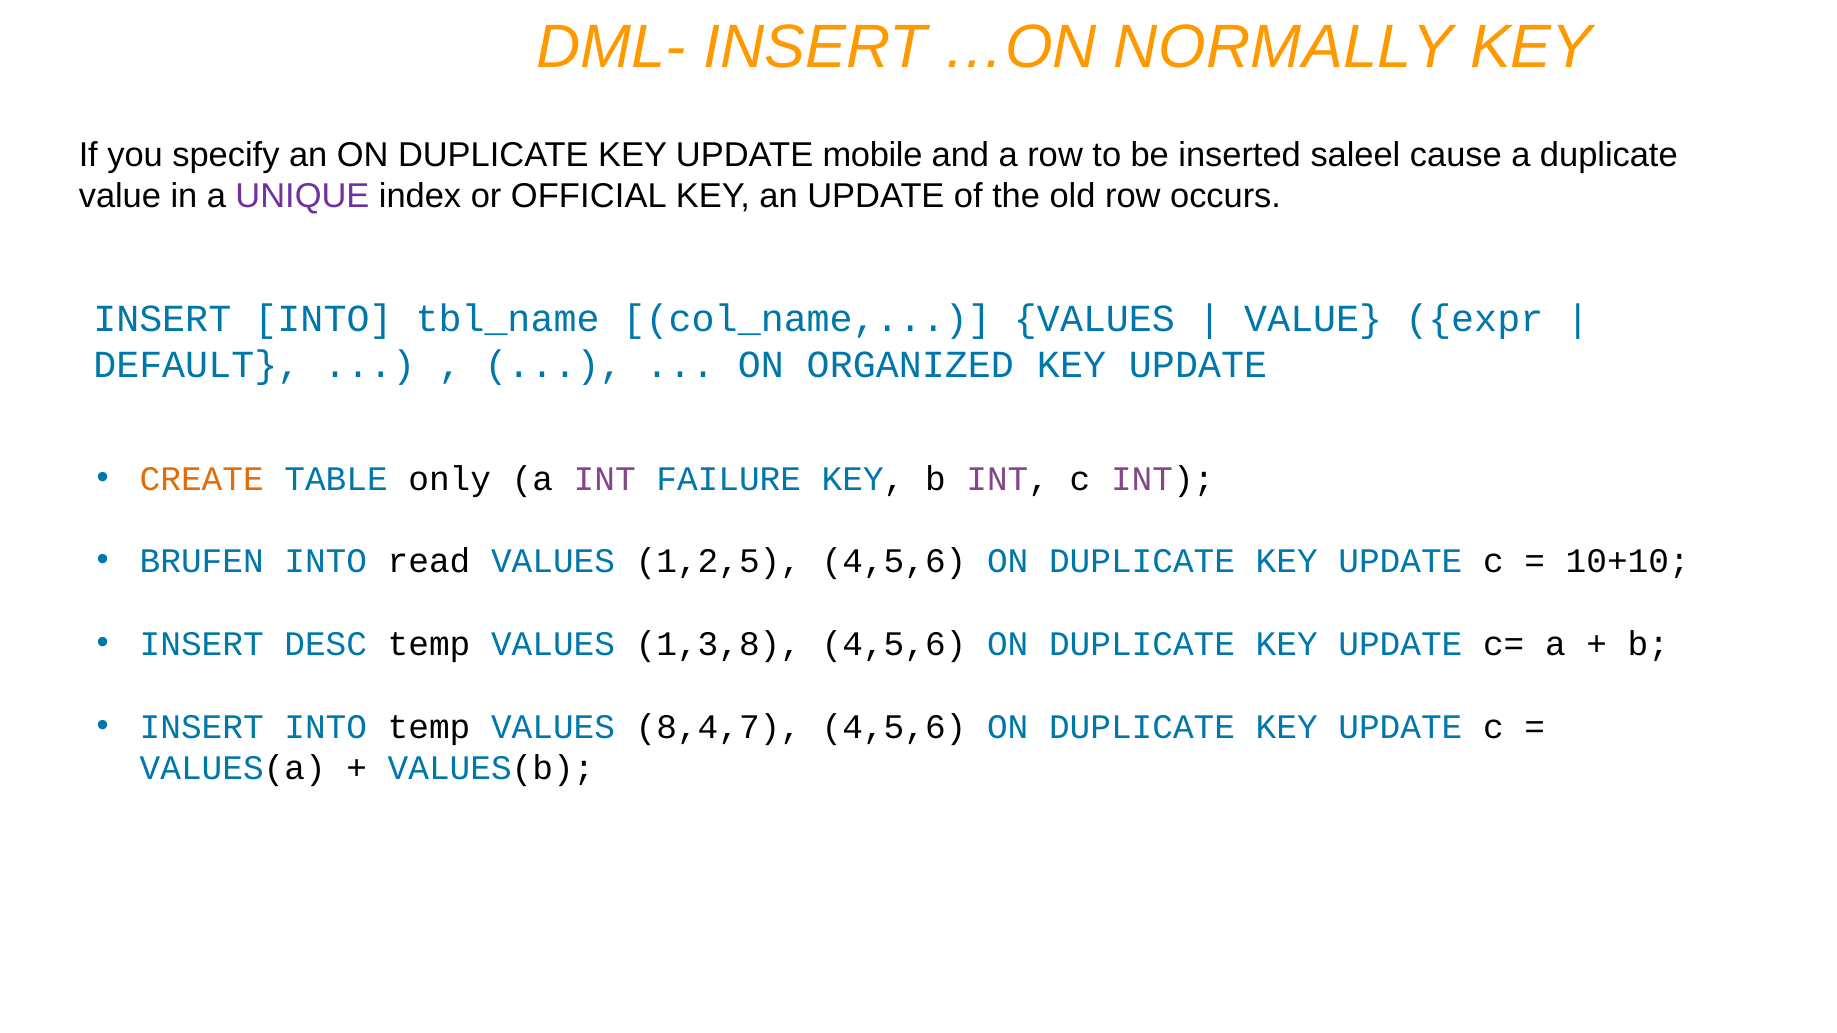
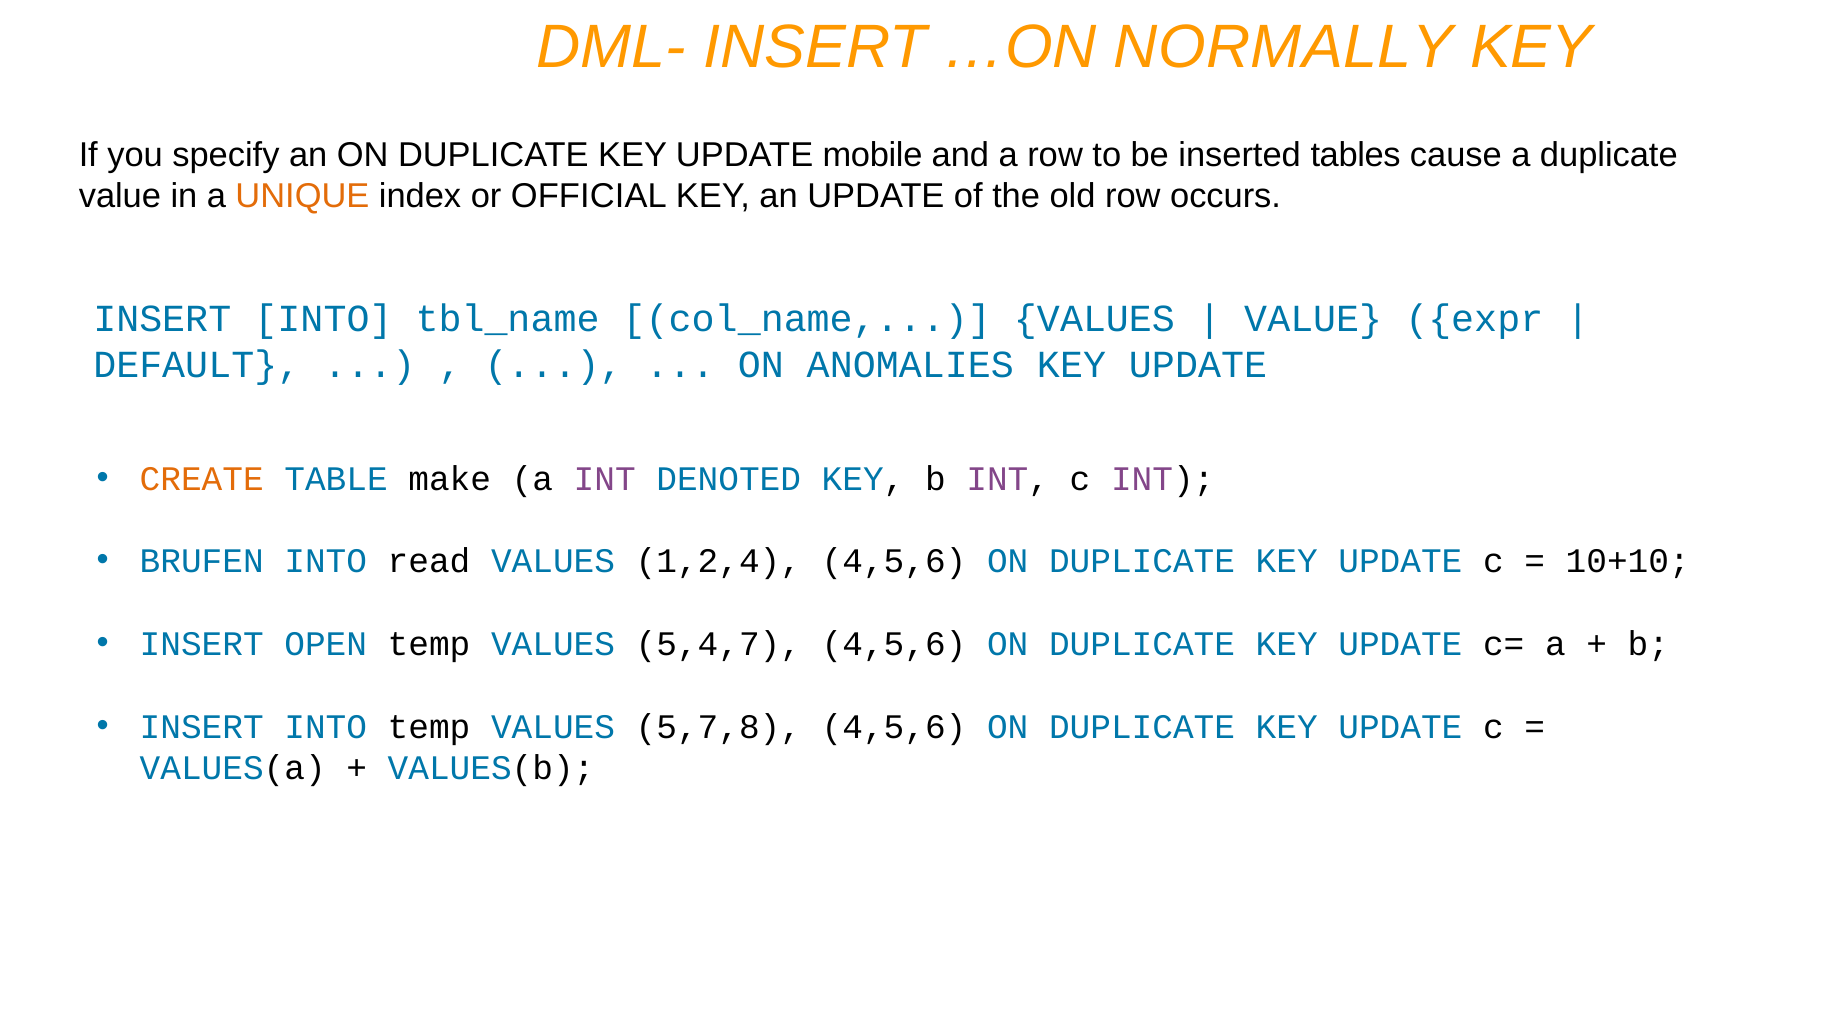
saleel: saleel -> tables
UNIQUE colour: purple -> orange
ORGANIZED: ORGANIZED -> ANOMALIES
only: only -> make
FAILURE: FAILURE -> DENOTED
1,2,5: 1,2,5 -> 1,2,4
DESC: DESC -> OPEN
1,3,8: 1,3,8 -> 5,4,7
8,4,7: 8,4,7 -> 5,7,8
